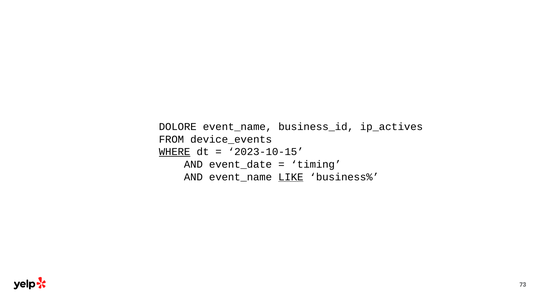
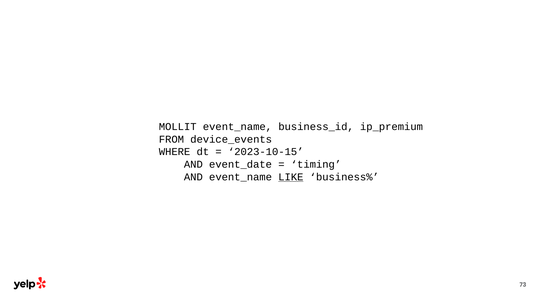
DOLORE: DOLORE -> MOLLIT
ip_actives: ip_actives -> ip_premium
WHERE underline: present -> none
